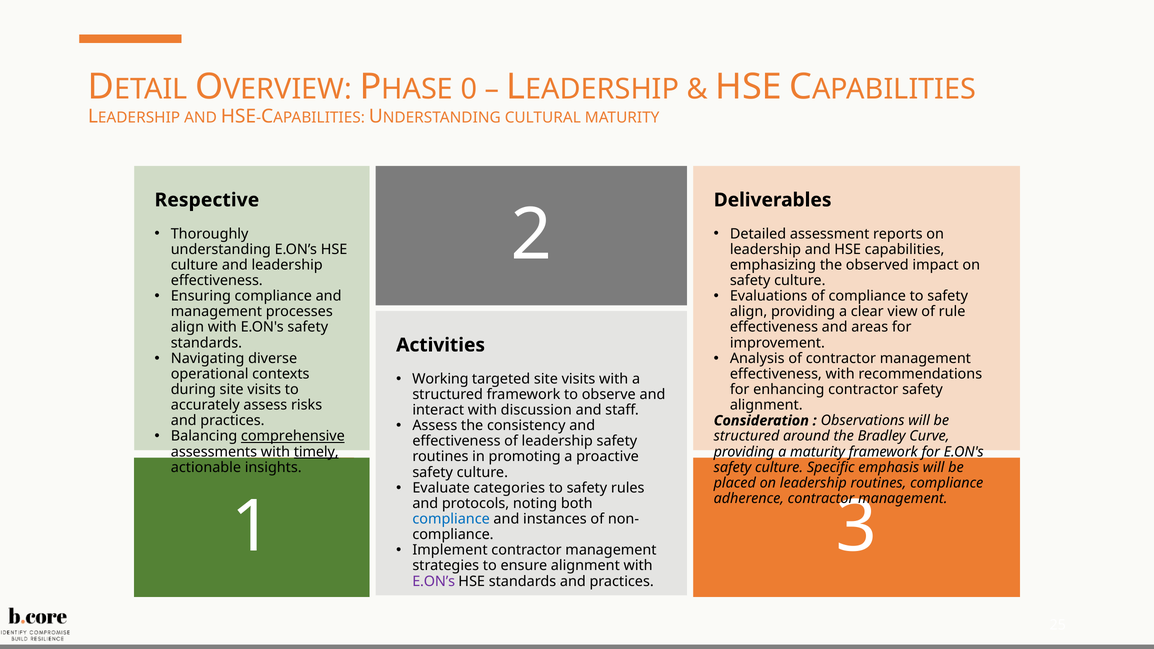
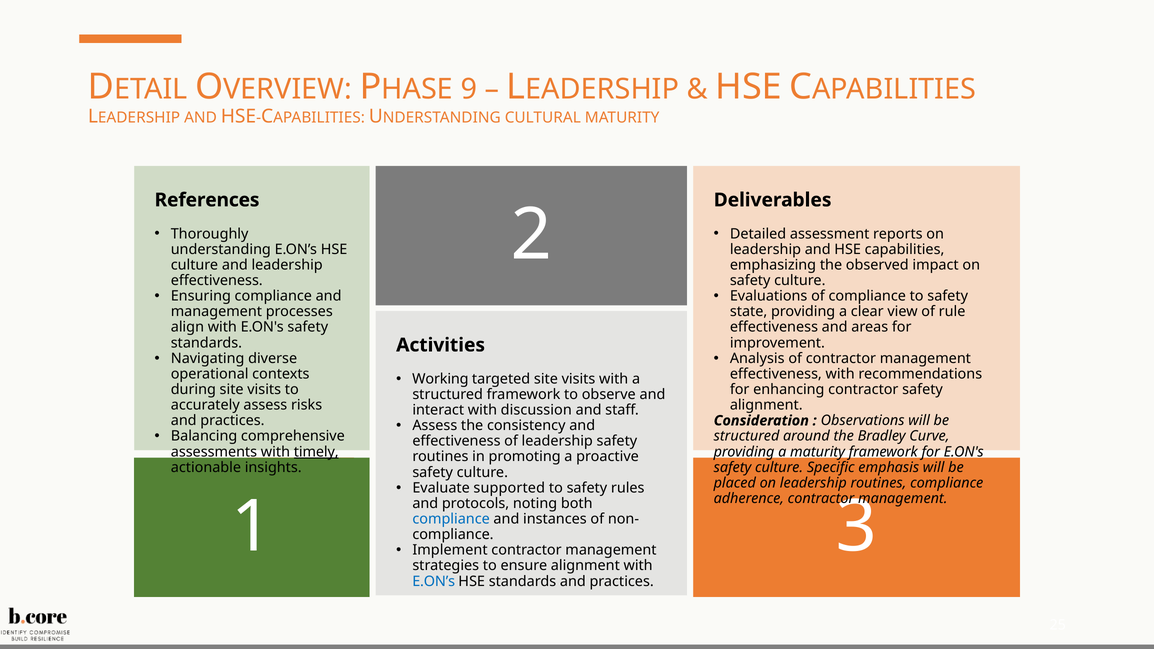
0: 0 -> 9
Respective: Respective -> References
align at (749, 312): align -> state
comprehensive underline: present -> none
categories: categories -> supported
E.ON’s at (434, 581) colour: purple -> blue
